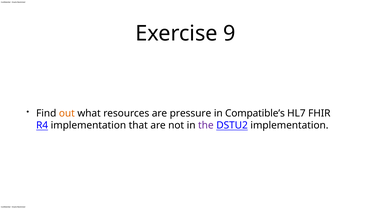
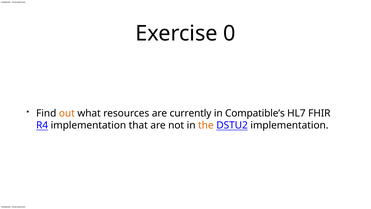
9: 9 -> 0
pressure: pressure -> currently
the colour: purple -> orange
